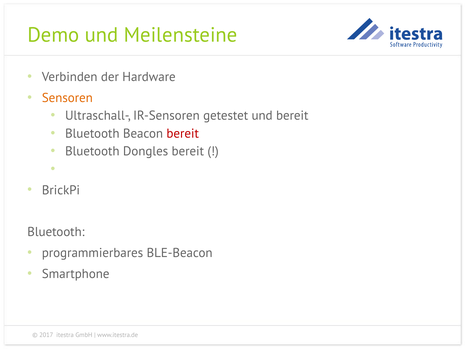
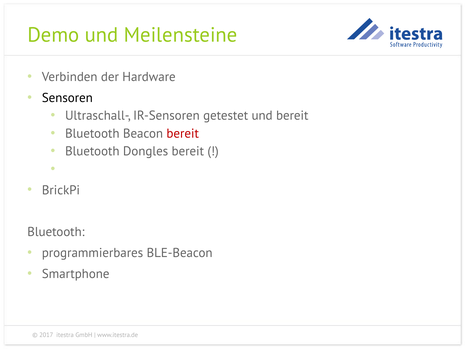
Sensoren colour: orange -> black
